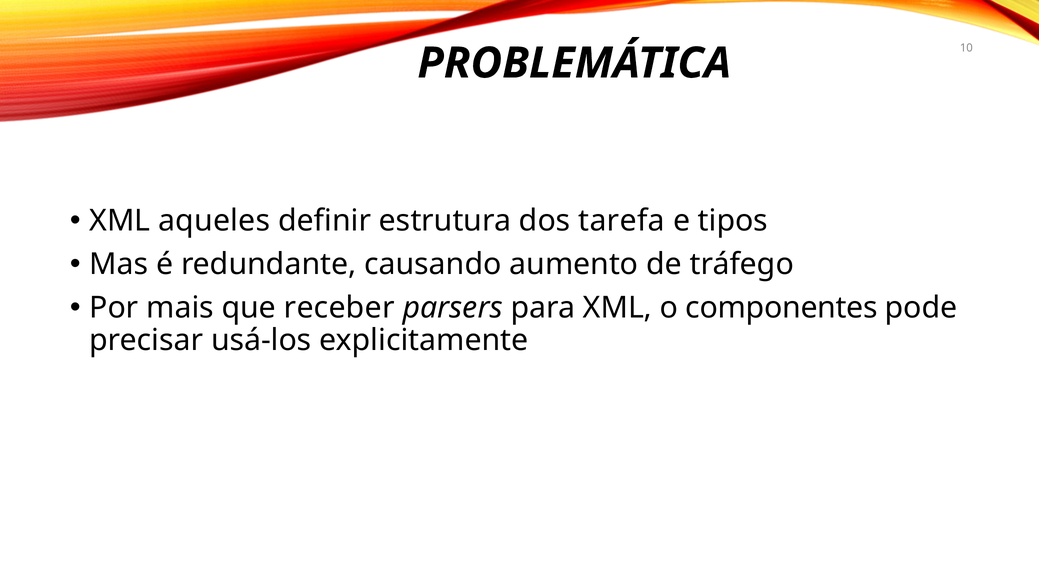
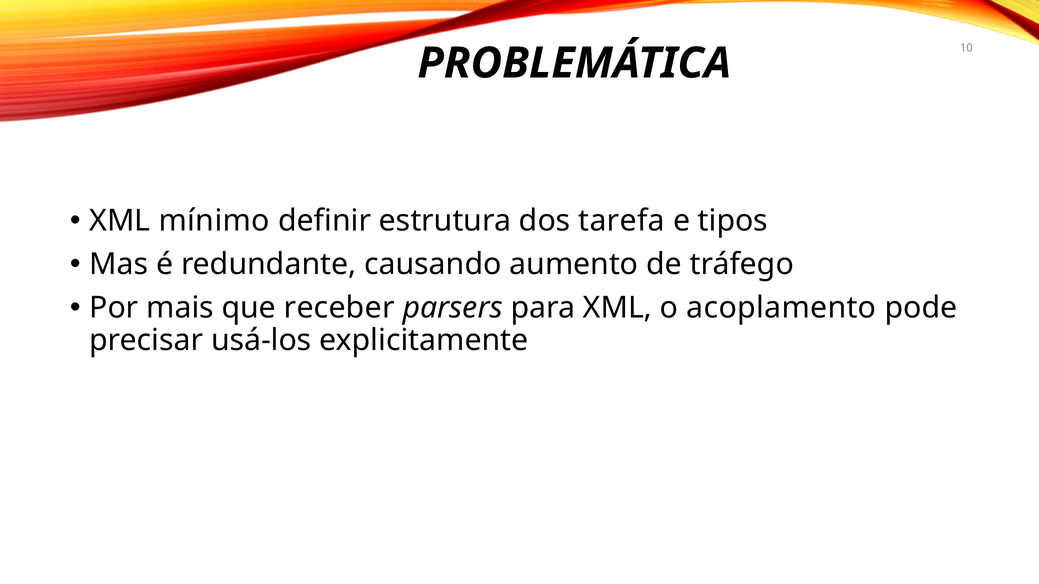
aqueles: aqueles -> mínimo
componentes: componentes -> acoplamento
